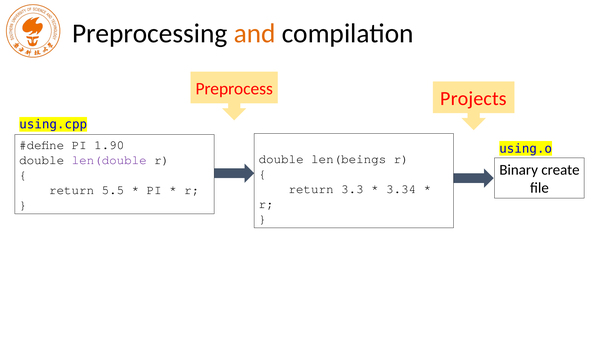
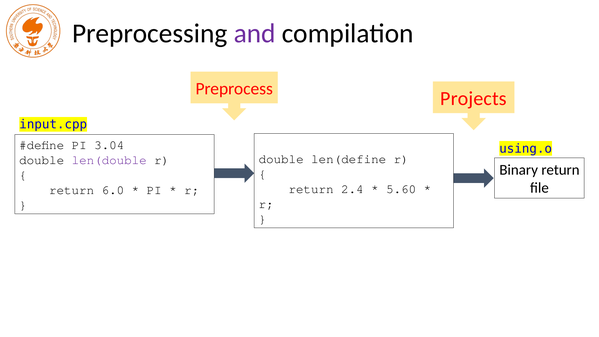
and colour: orange -> purple
using.cpp: using.cpp -> input.cpp
1.90: 1.90 -> 3.04
len(beings: len(beings -> len(define
Binary create: create -> return
3.3: 3.3 -> 2.4
3.34: 3.34 -> 5.60
5.5: 5.5 -> 6.0
